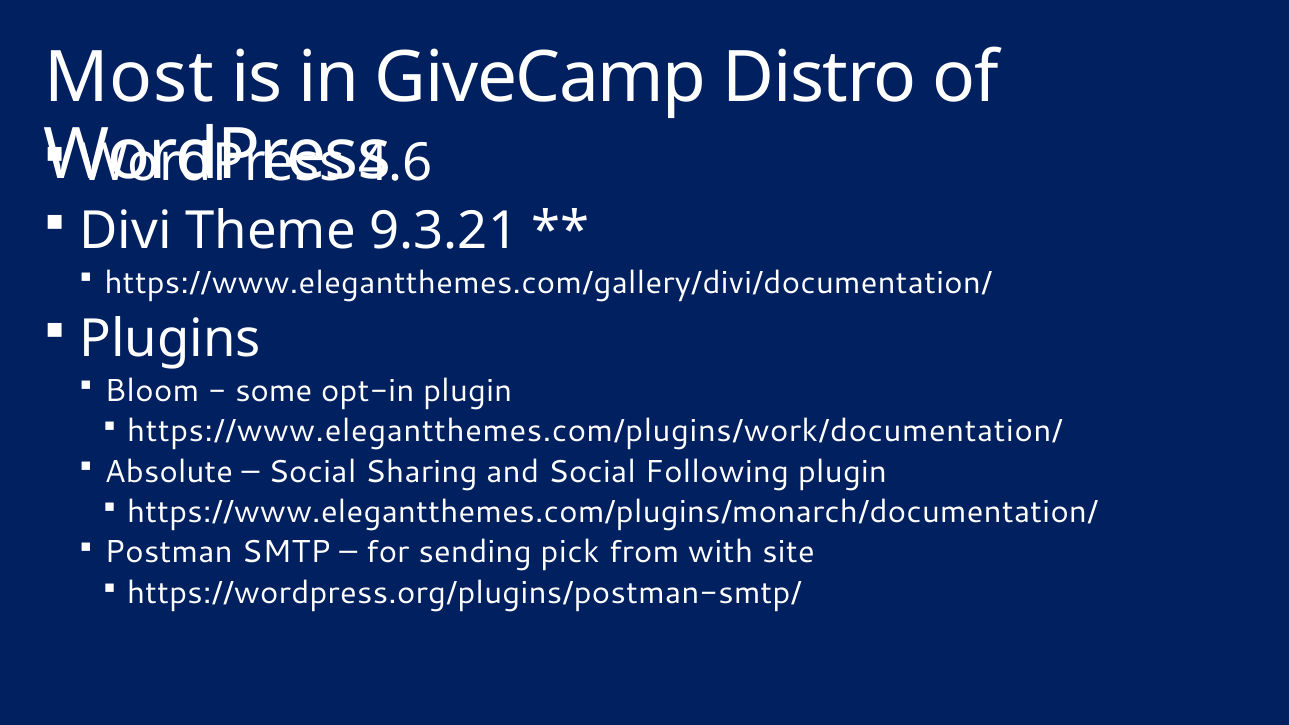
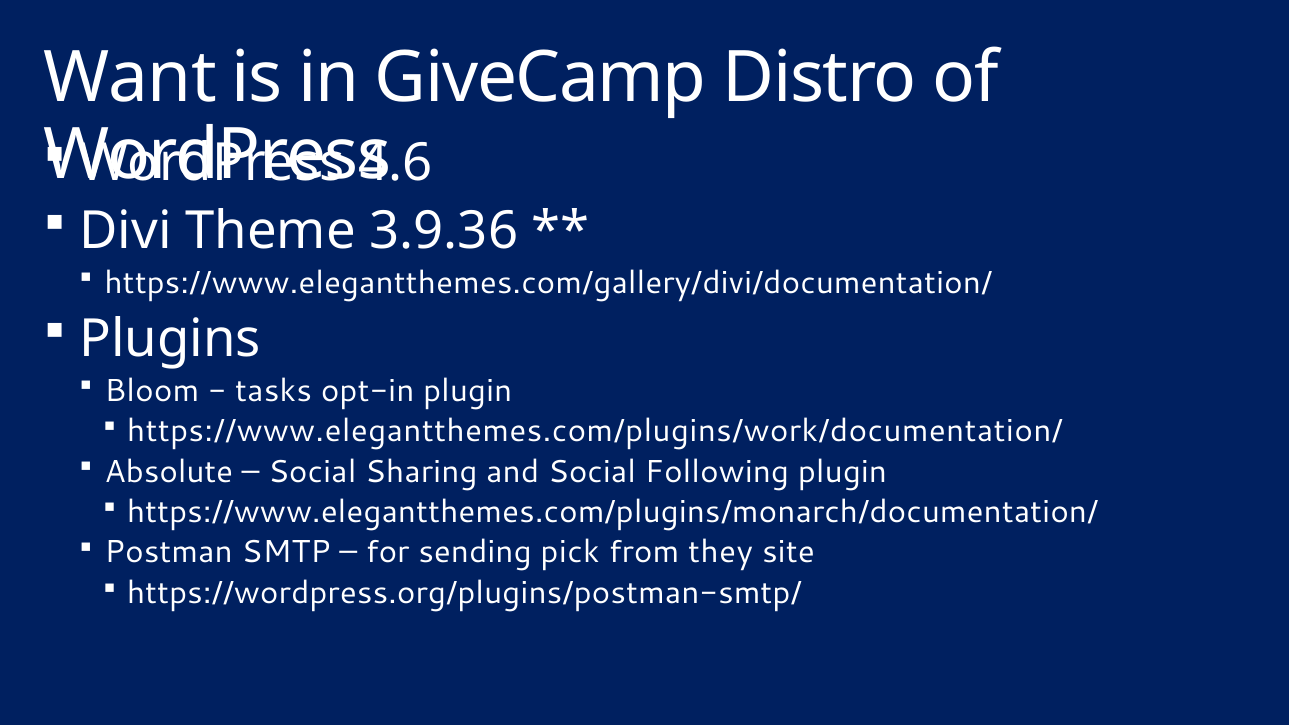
Most: Most -> Want
9.3.21: 9.3.21 -> 3.9.36
some: some -> tasks
with: with -> they
